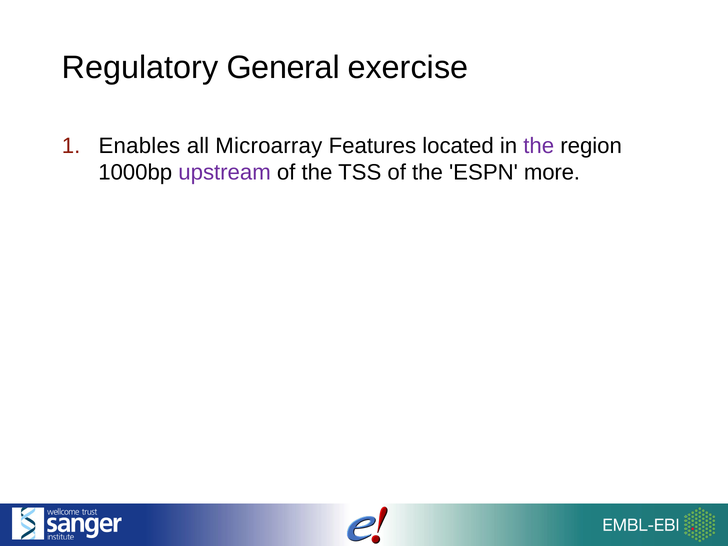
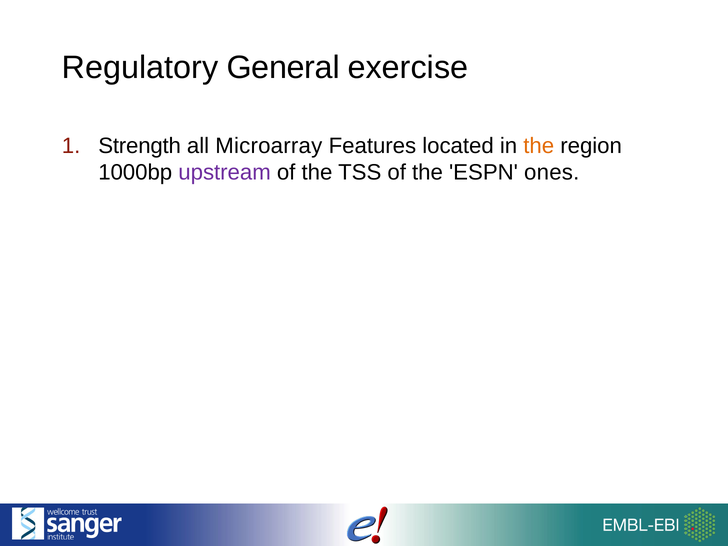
Enables: Enables -> Strength
the at (539, 146) colour: purple -> orange
more: more -> ones
